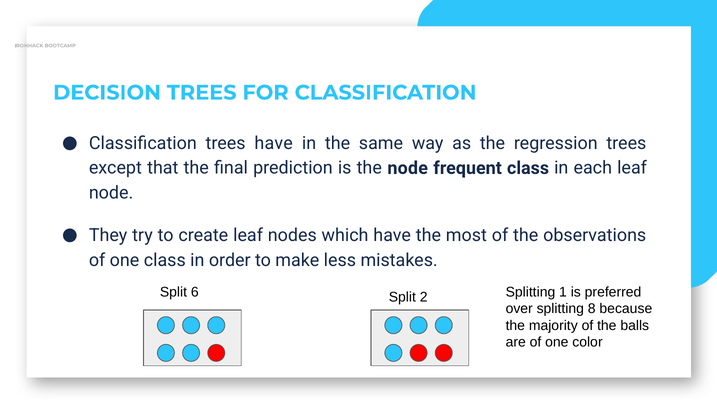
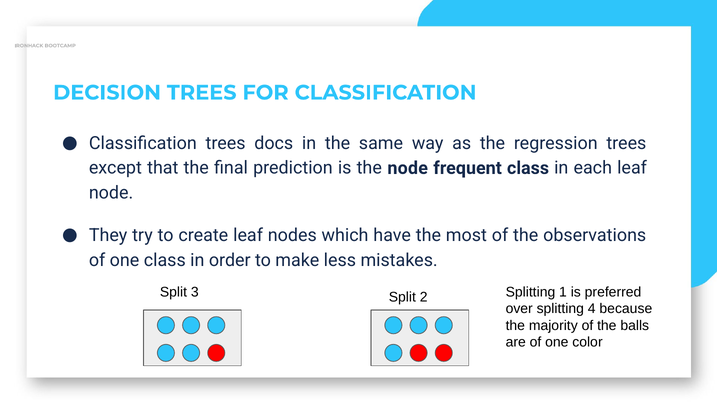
trees have: have -> docs
6: 6 -> 3
8: 8 -> 4
